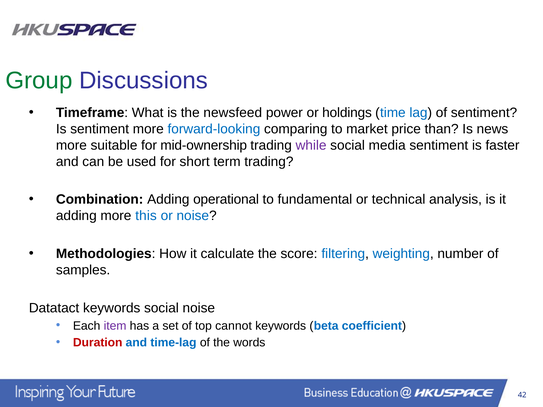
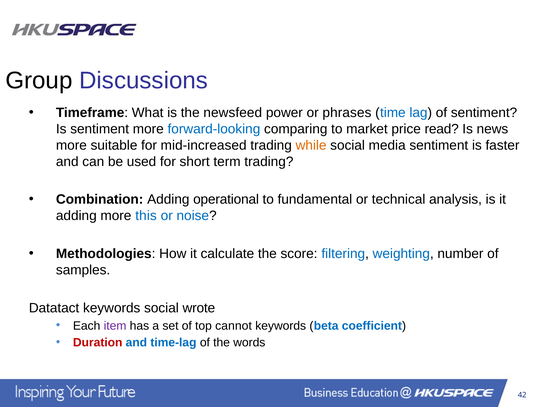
Group colour: green -> black
holdings: holdings -> phrases
than: than -> read
mid-ownership: mid-ownership -> mid-increased
while colour: purple -> orange
social noise: noise -> wrote
